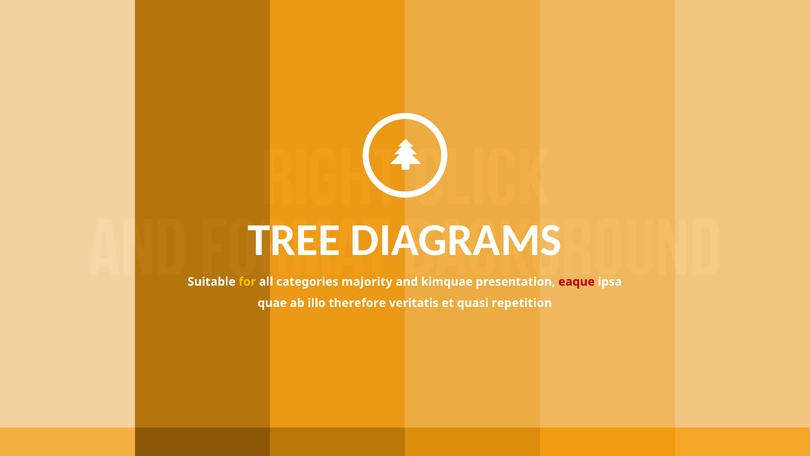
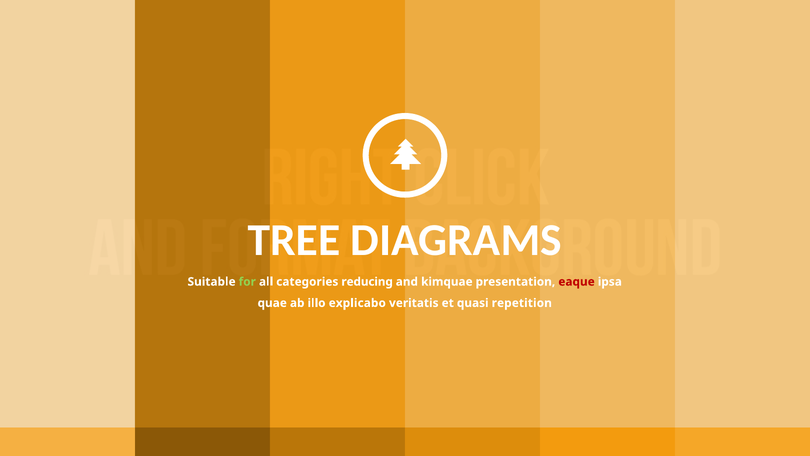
for colour: yellow -> light green
majority: majority -> reducing
therefore: therefore -> explicabo
